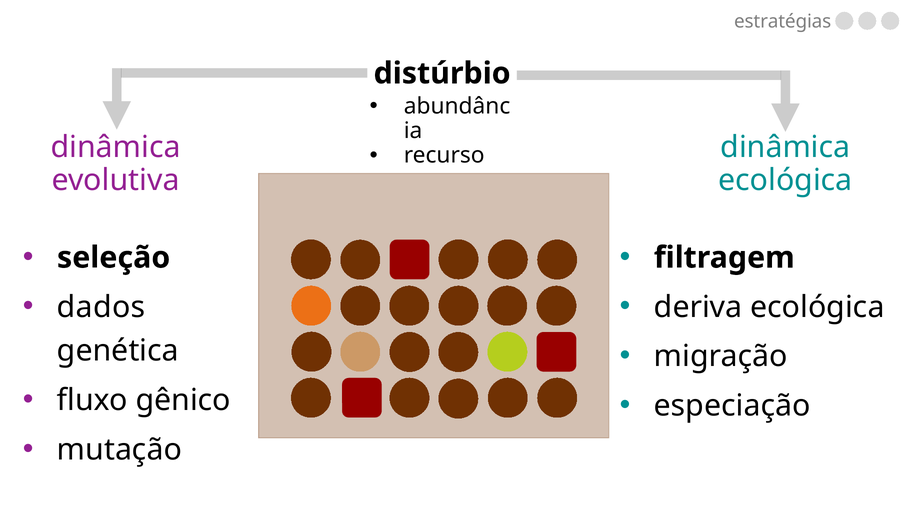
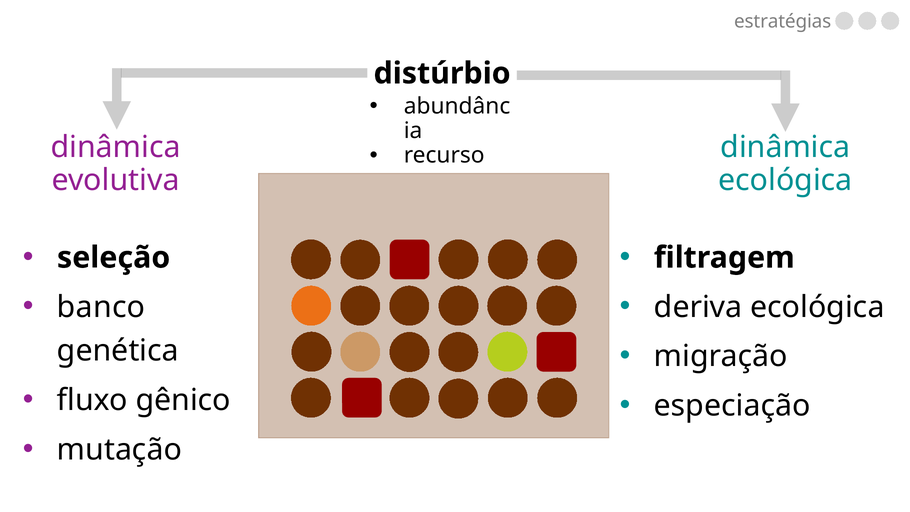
dados: dados -> banco
